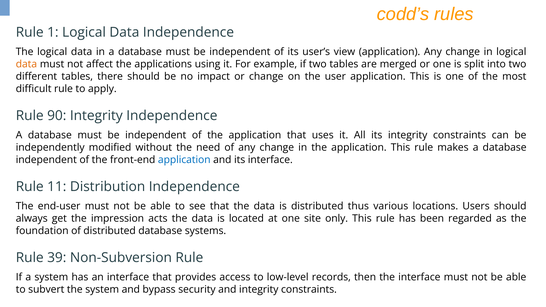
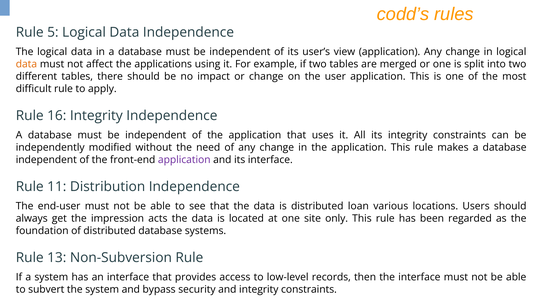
1: 1 -> 5
90: 90 -> 16
application at (184, 160) colour: blue -> purple
thus: thus -> loan
39: 39 -> 13
